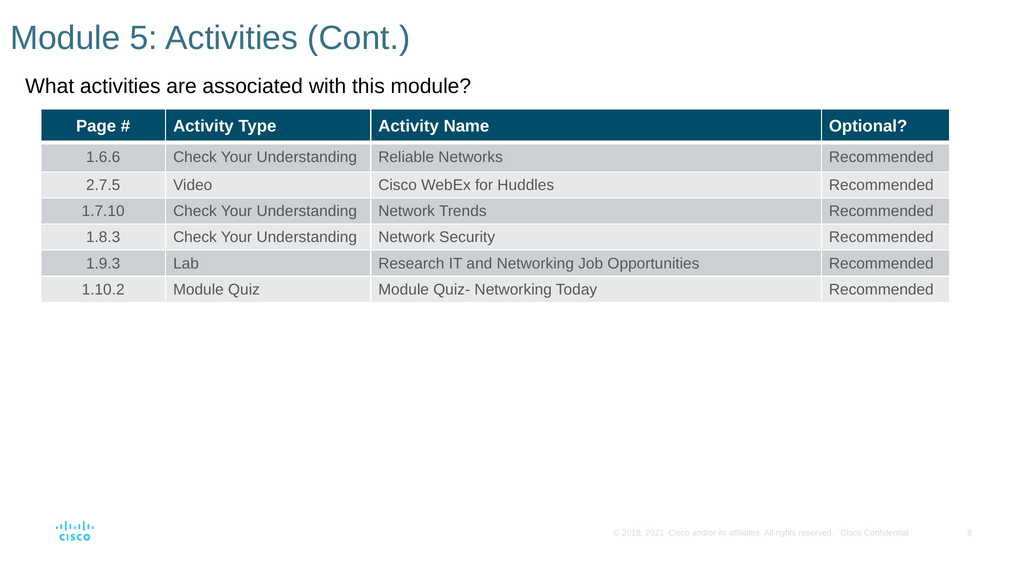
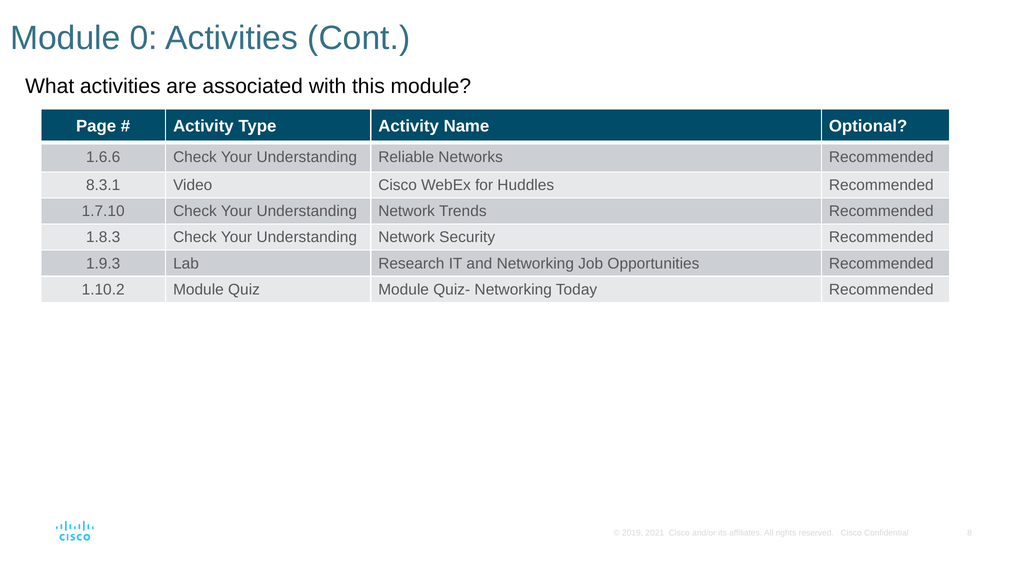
5: 5 -> 0
2.7.5: 2.7.5 -> 8.3.1
